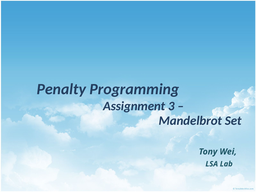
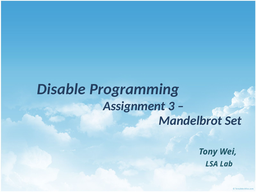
Penalty: Penalty -> Disable
